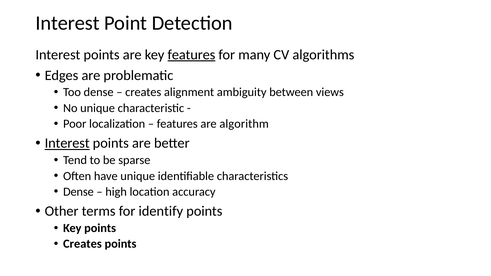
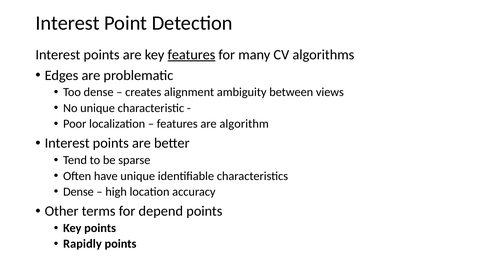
Interest at (67, 143) underline: present -> none
identify: identify -> depend
Creates at (82, 244): Creates -> Rapidly
